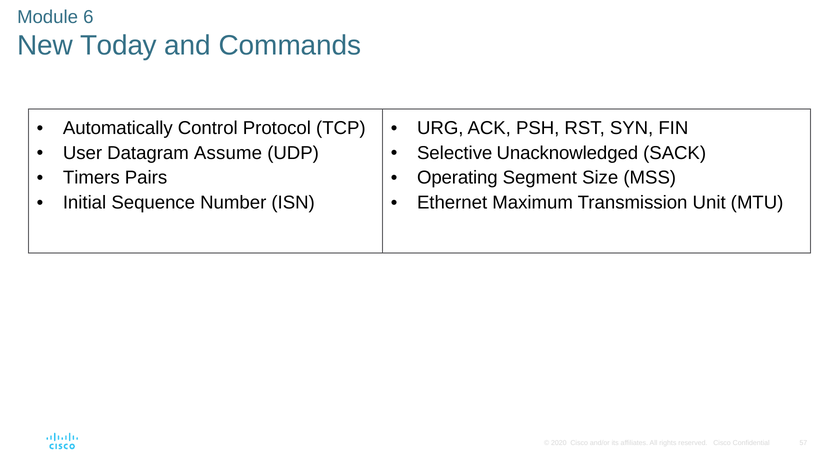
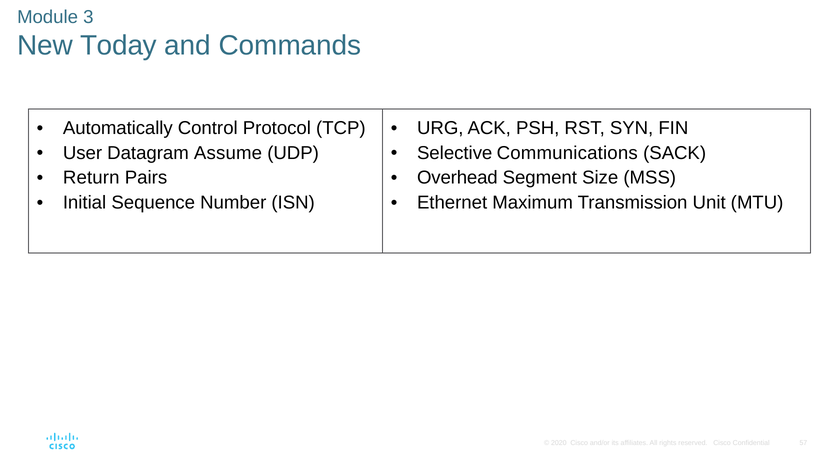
6: 6 -> 3
Unacknowledged: Unacknowledged -> Communications
Timers: Timers -> Return
Operating: Operating -> Overhead
